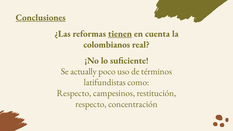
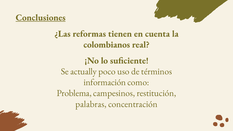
tienen underline: present -> none
latifundistas: latifundistas -> información
Respecto at (74, 93): Respecto -> Problema
respecto at (91, 104): respecto -> palabras
